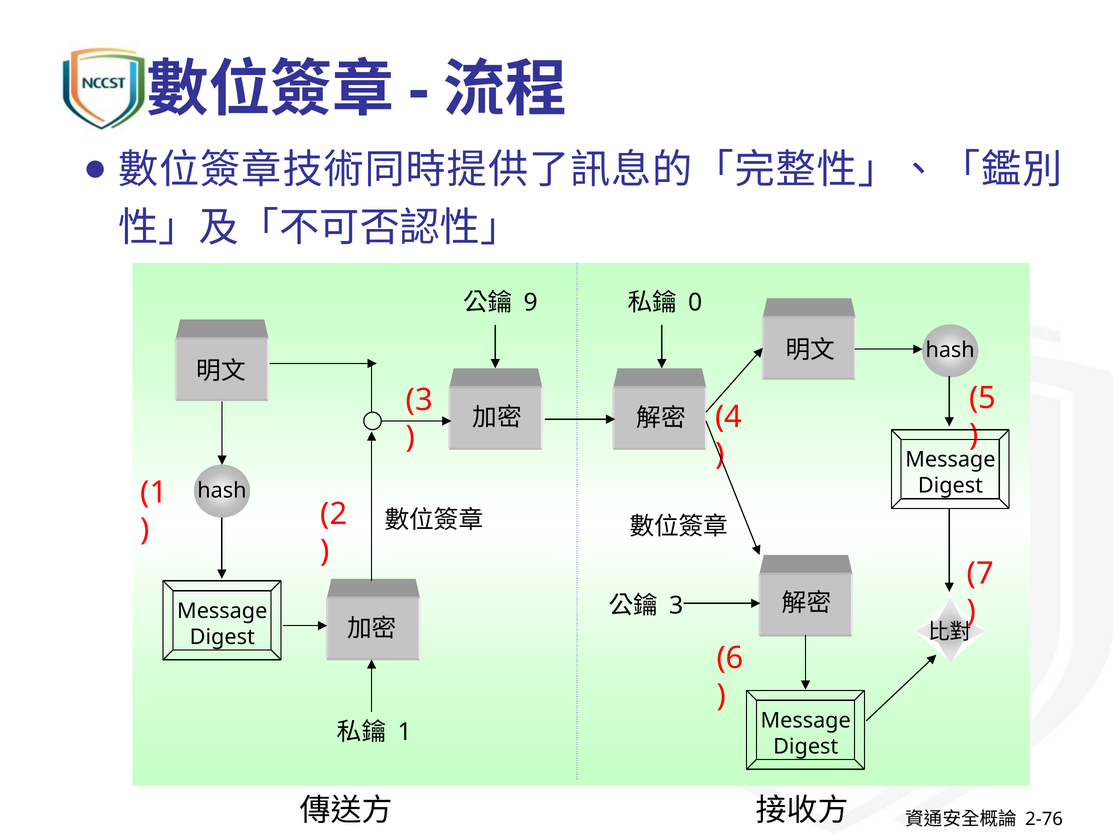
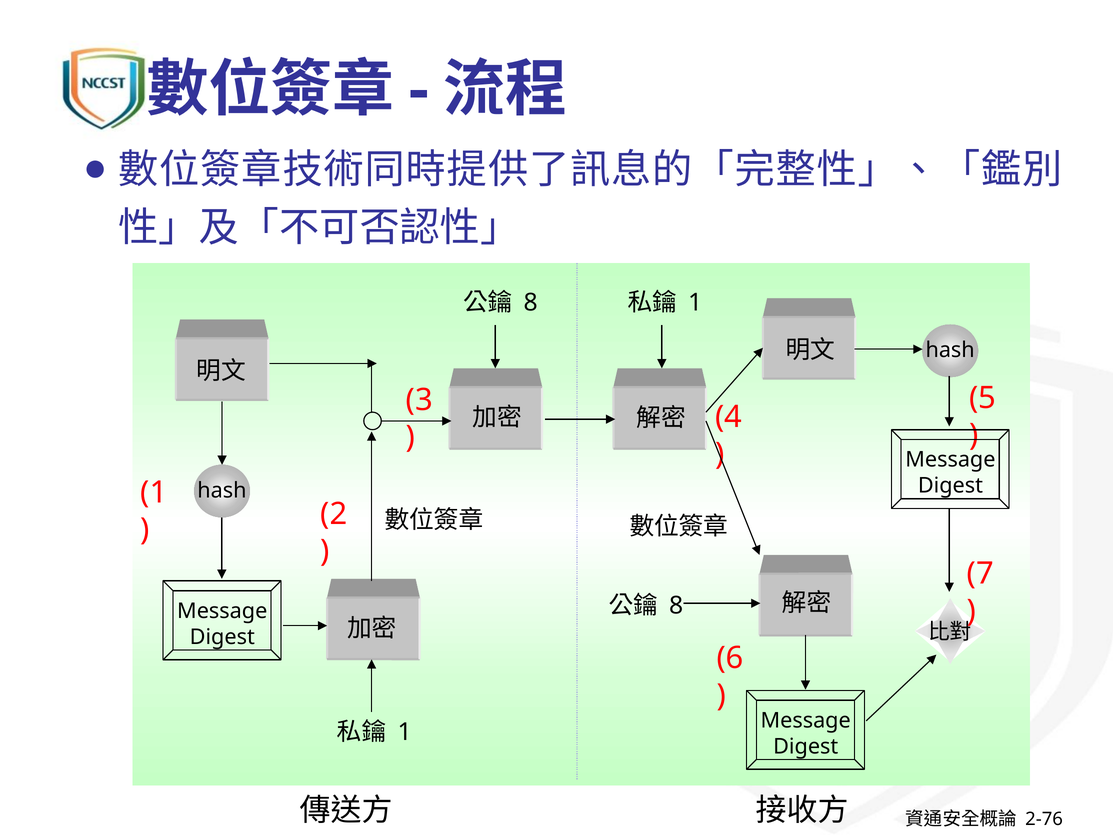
9 at (531, 302): 9 -> 8
0 at (696, 302): 0 -> 1
3 at (676, 605): 3 -> 8
